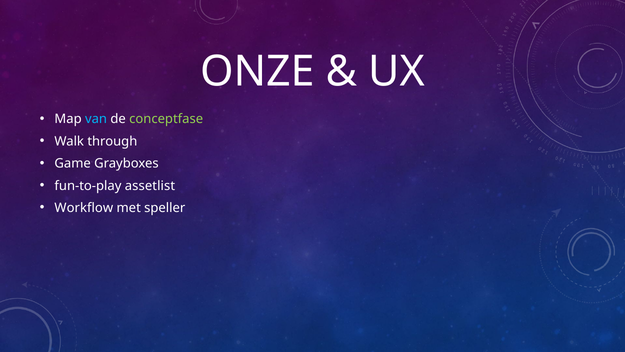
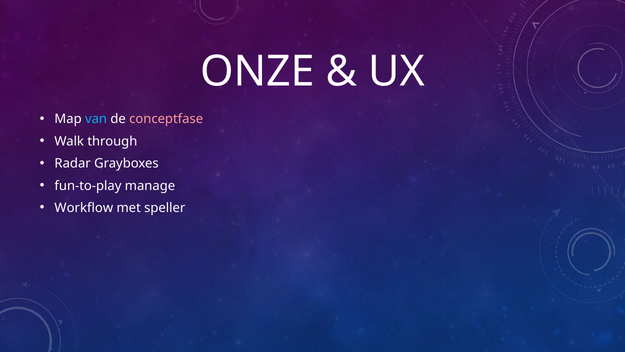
conceptfase colour: light green -> pink
Game: Game -> Radar
assetlist: assetlist -> manage
